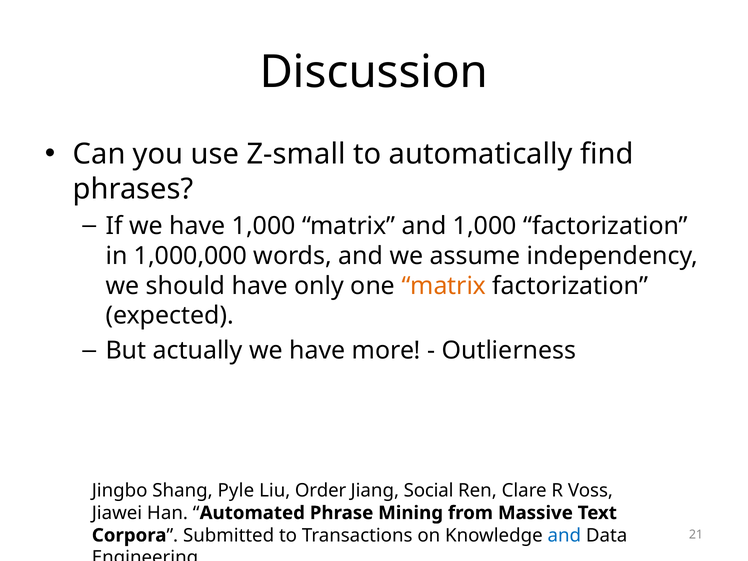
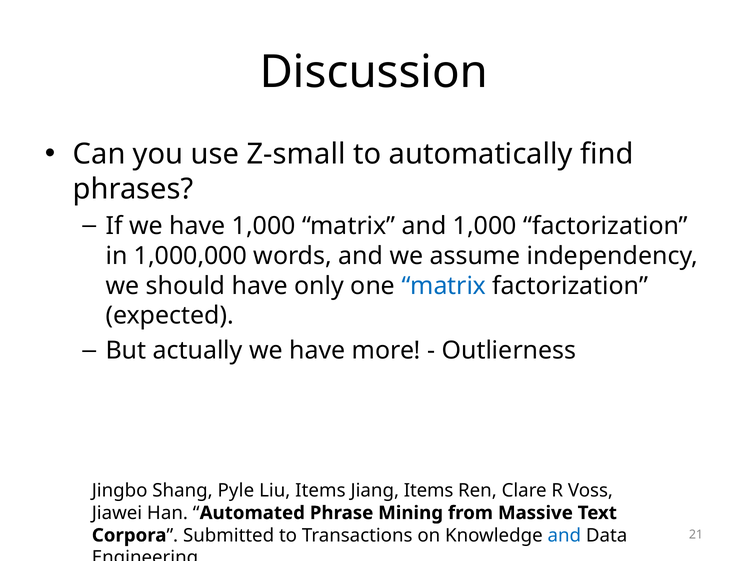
matrix at (444, 286) colour: orange -> blue
Liu Order: Order -> Items
Jiang Social: Social -> Items
